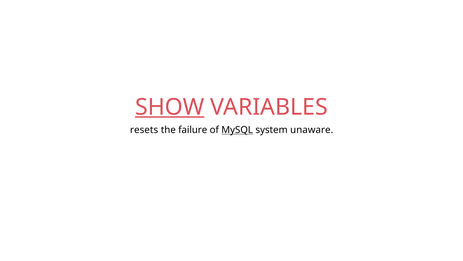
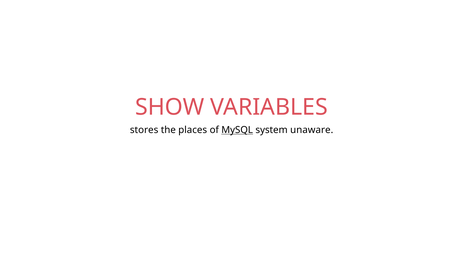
SHOW underline: present -> none
resets: resets -> stores
failure: failure -> places
